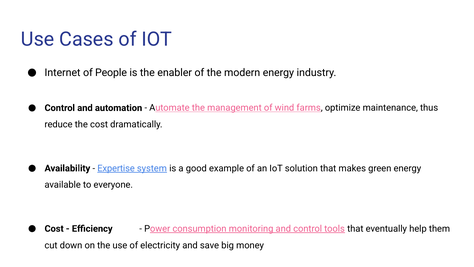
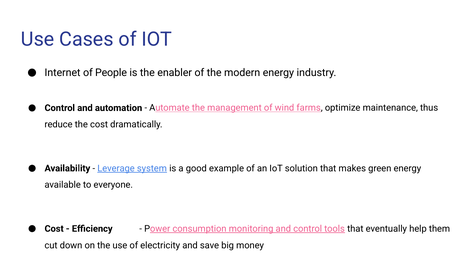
Expertise: Expertise -> Leverage
